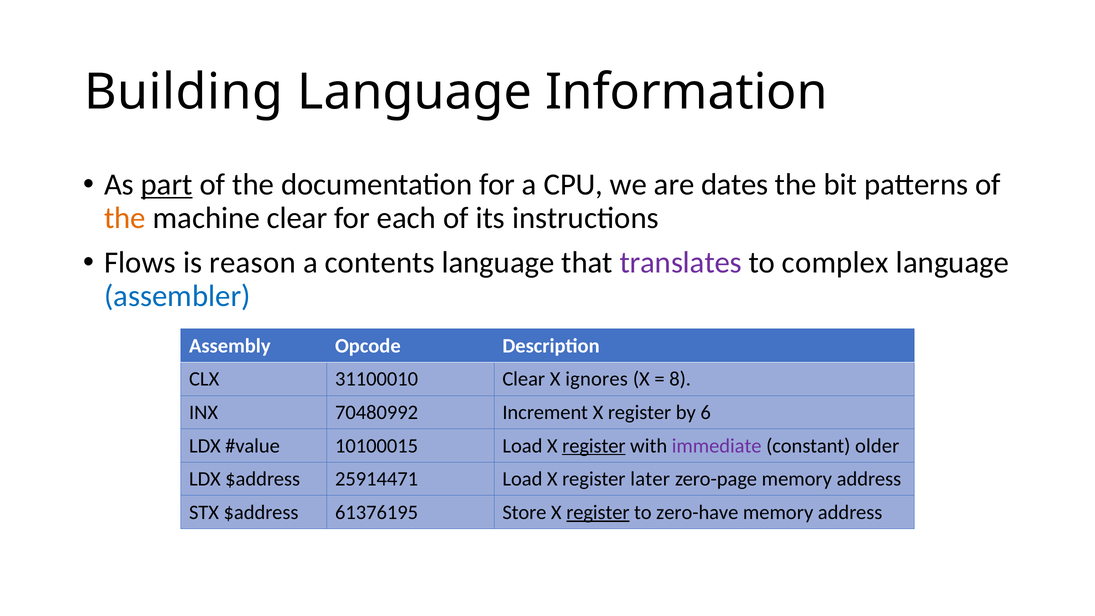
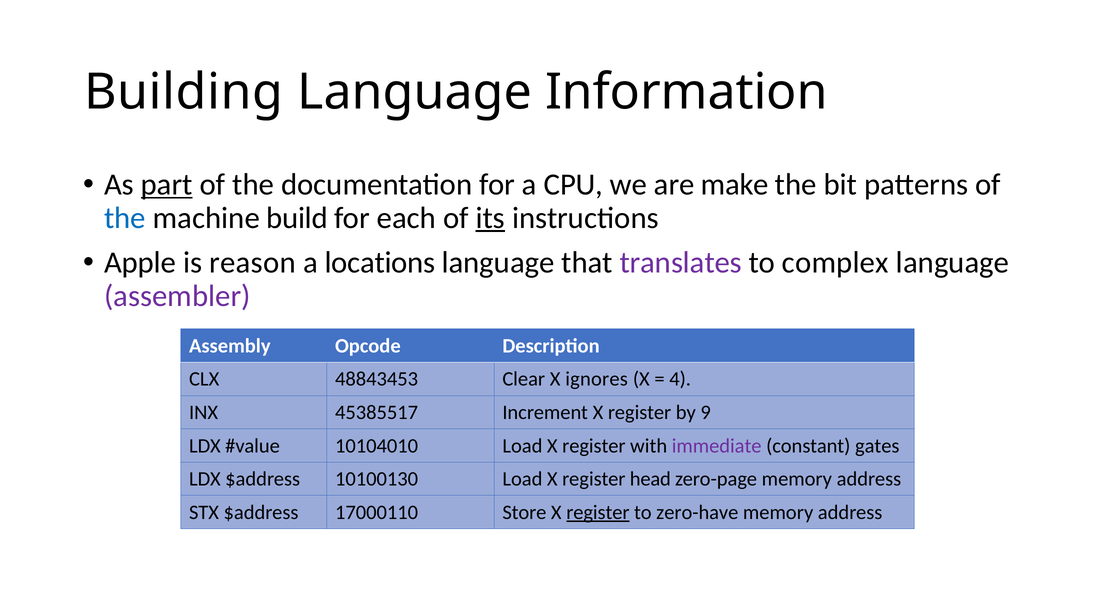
dates: dates -> make
the at (125, 218) colour: orange -> blue
machine clear: clear -> build
its underline: none -> present
Flows: Flows -> Apple
contents: contents -> locations
assembler colour: blue -> purple
31100010: 31100010 -> 48843453
8: 8 -> 4
70480992: 70480992 -> 45385517
6: 6 -> 9
10100015: 10100015 -> 10104010
register at (594, 446) underline: present -> none
older: older -> gates
25914471: 25914471 -> 10100130
later: later -> head
61376195: 61376195 -> 17000110
